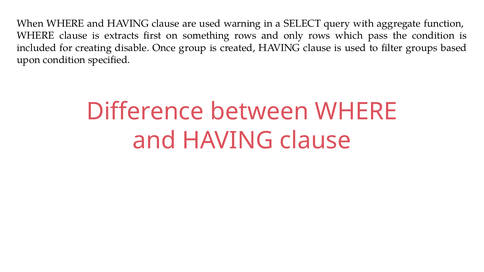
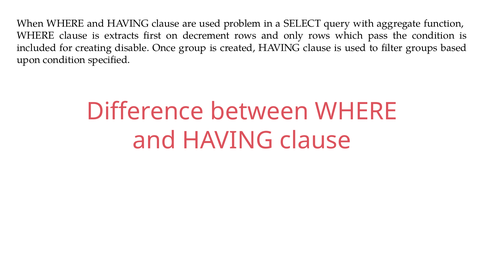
warning: warning -> problem
something: something -> decrement
